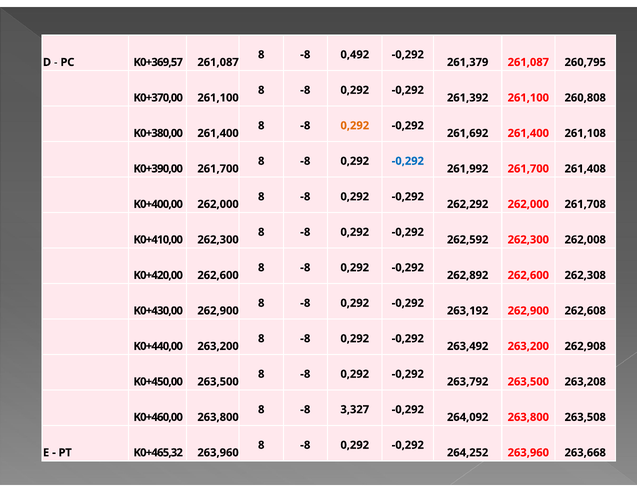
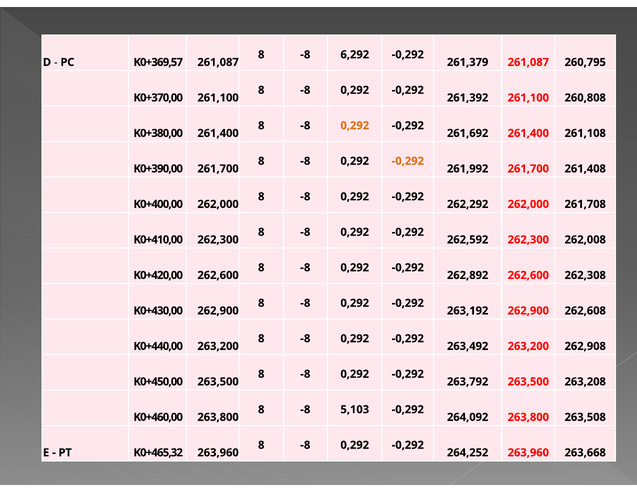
0,492: 0,492 -> 6,292
-0,292 at (408, 161) colour: blue -> orange
3,327: 3,327 -> 5,103
